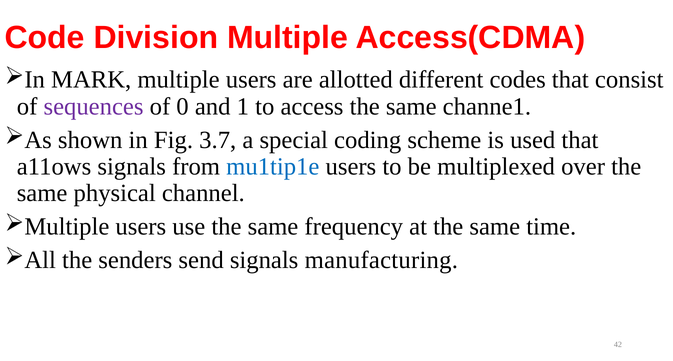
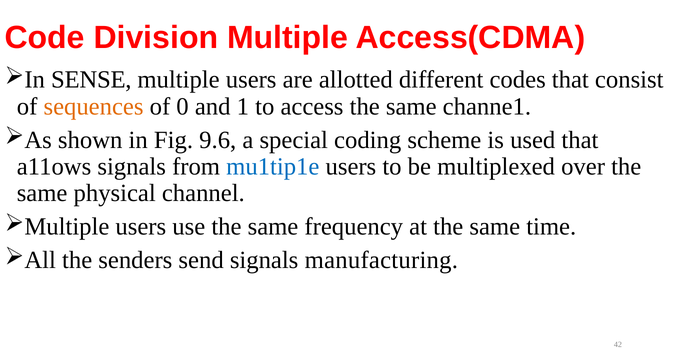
MARK: MARK -> SENSE
sequences colour: purple -> orange
3.7: 3.7 -> 9.6
